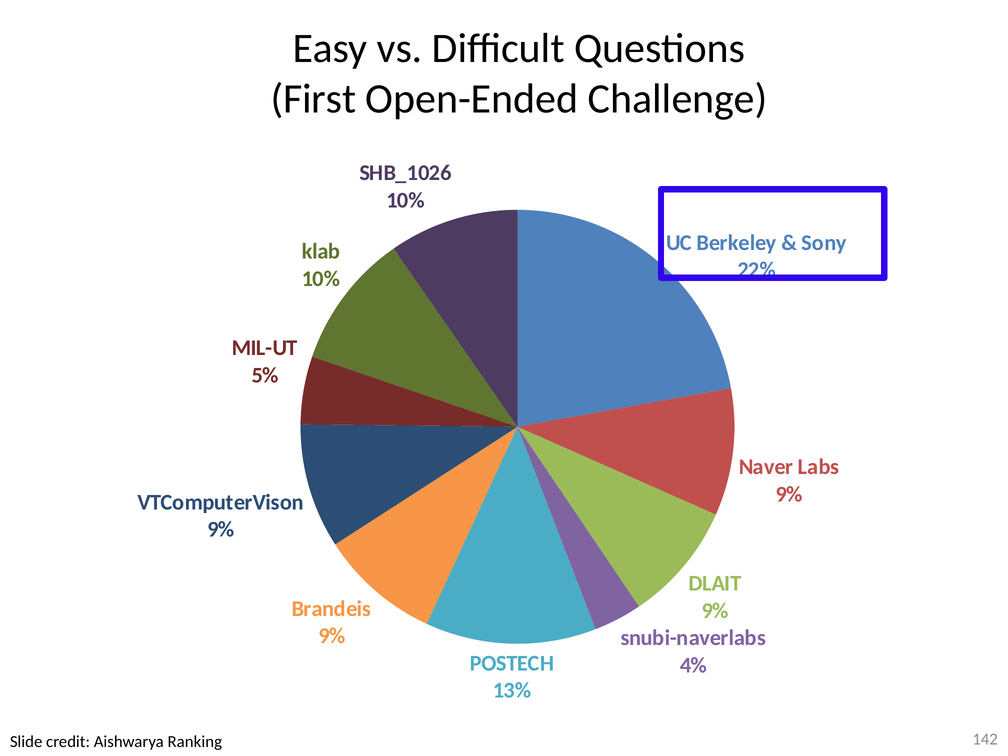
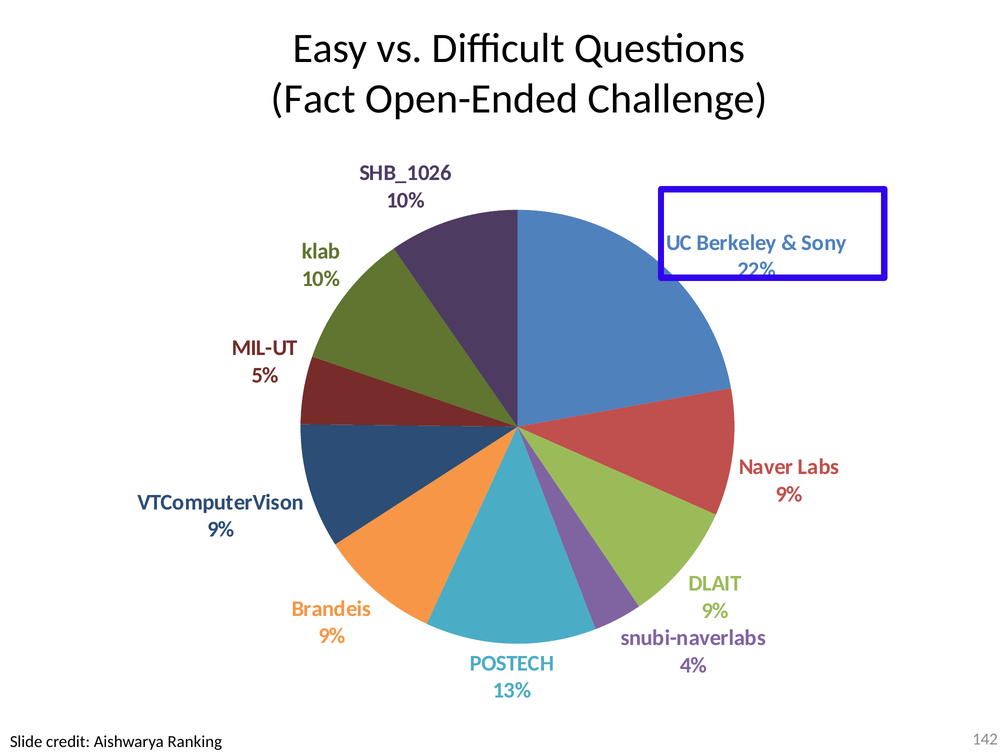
First: First -> Fact
